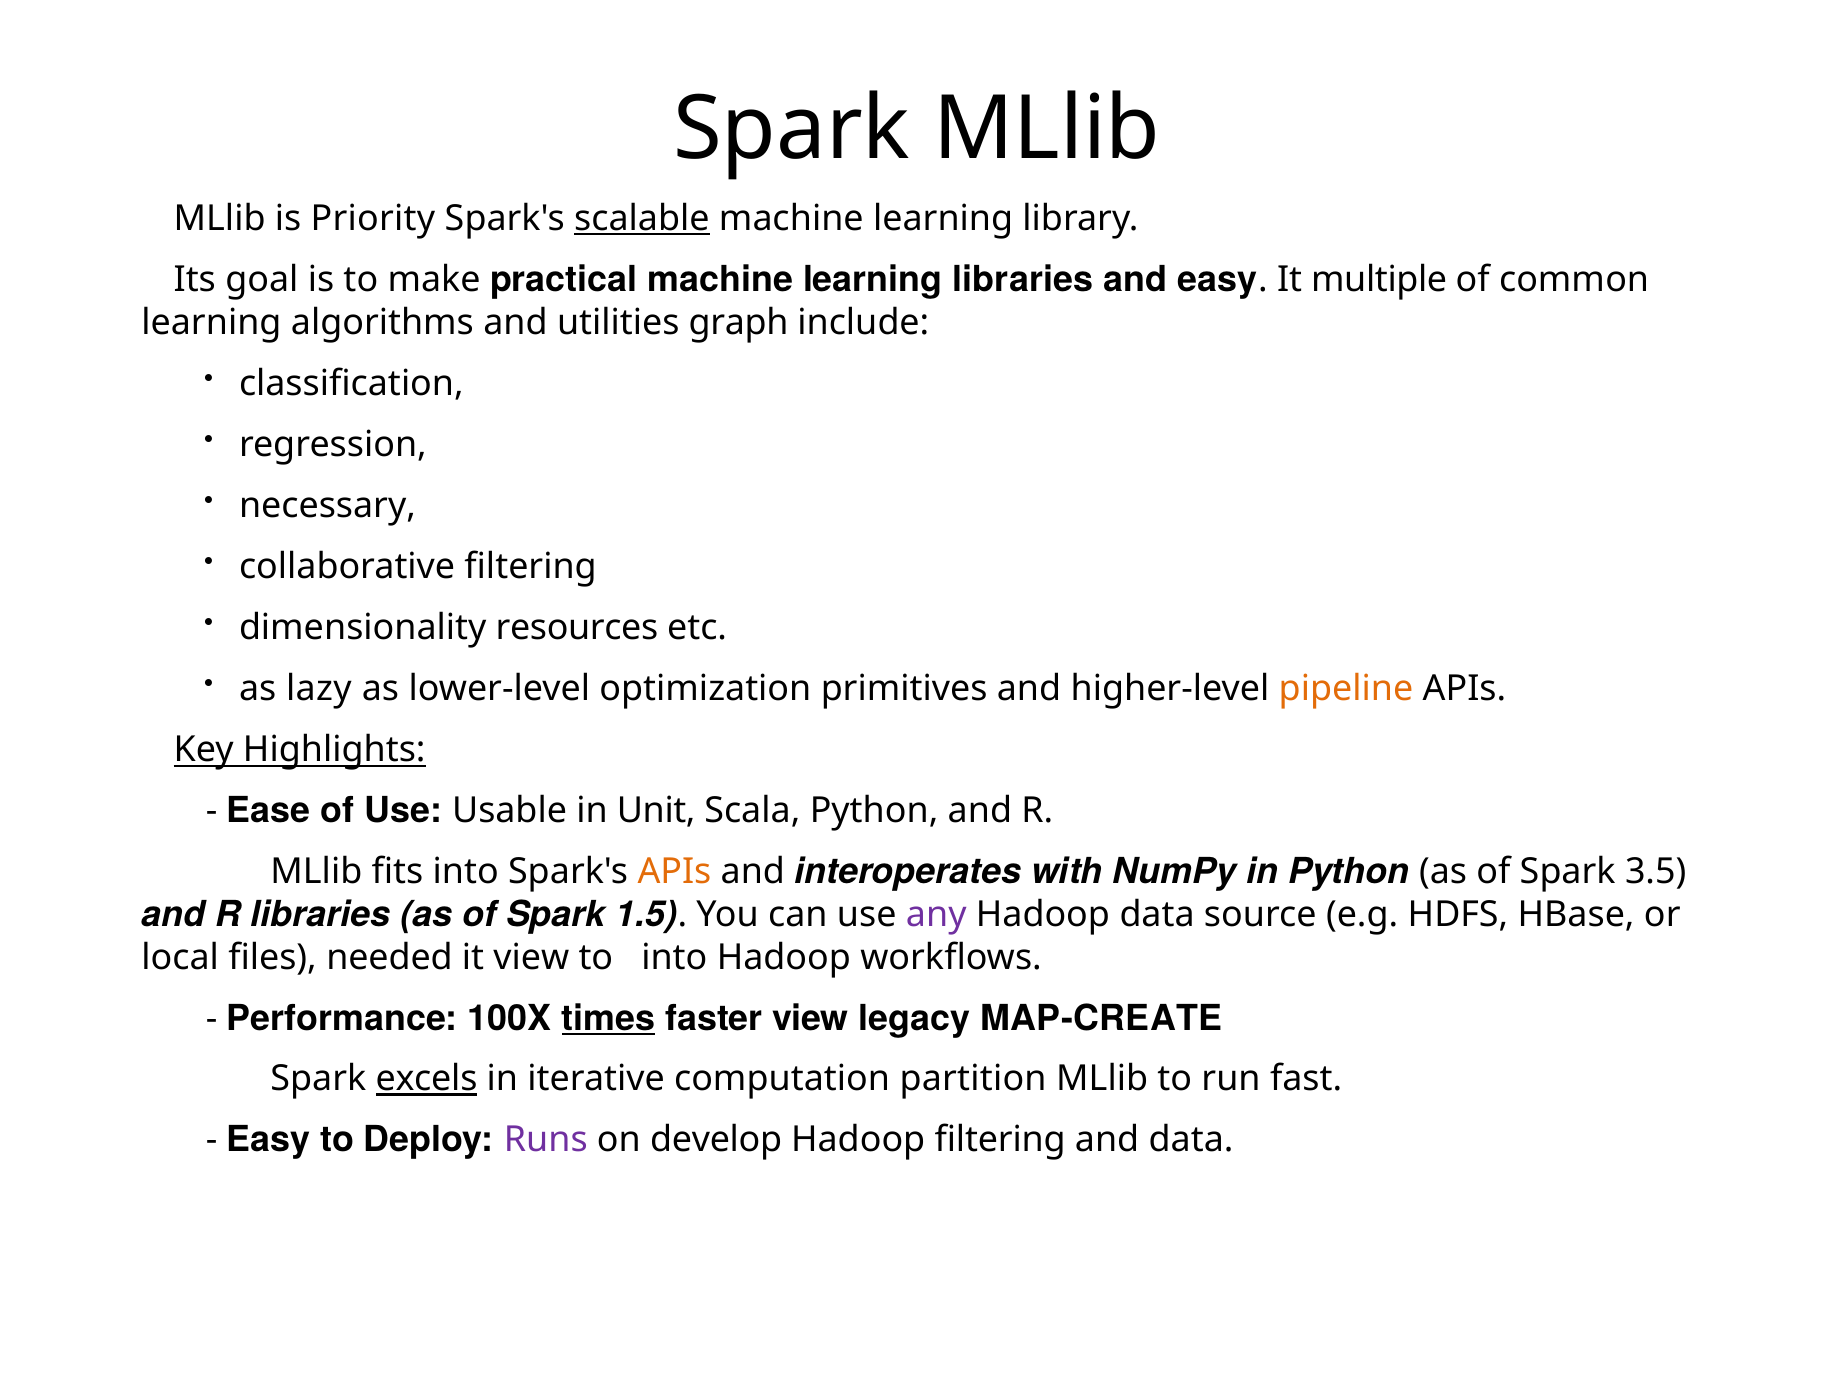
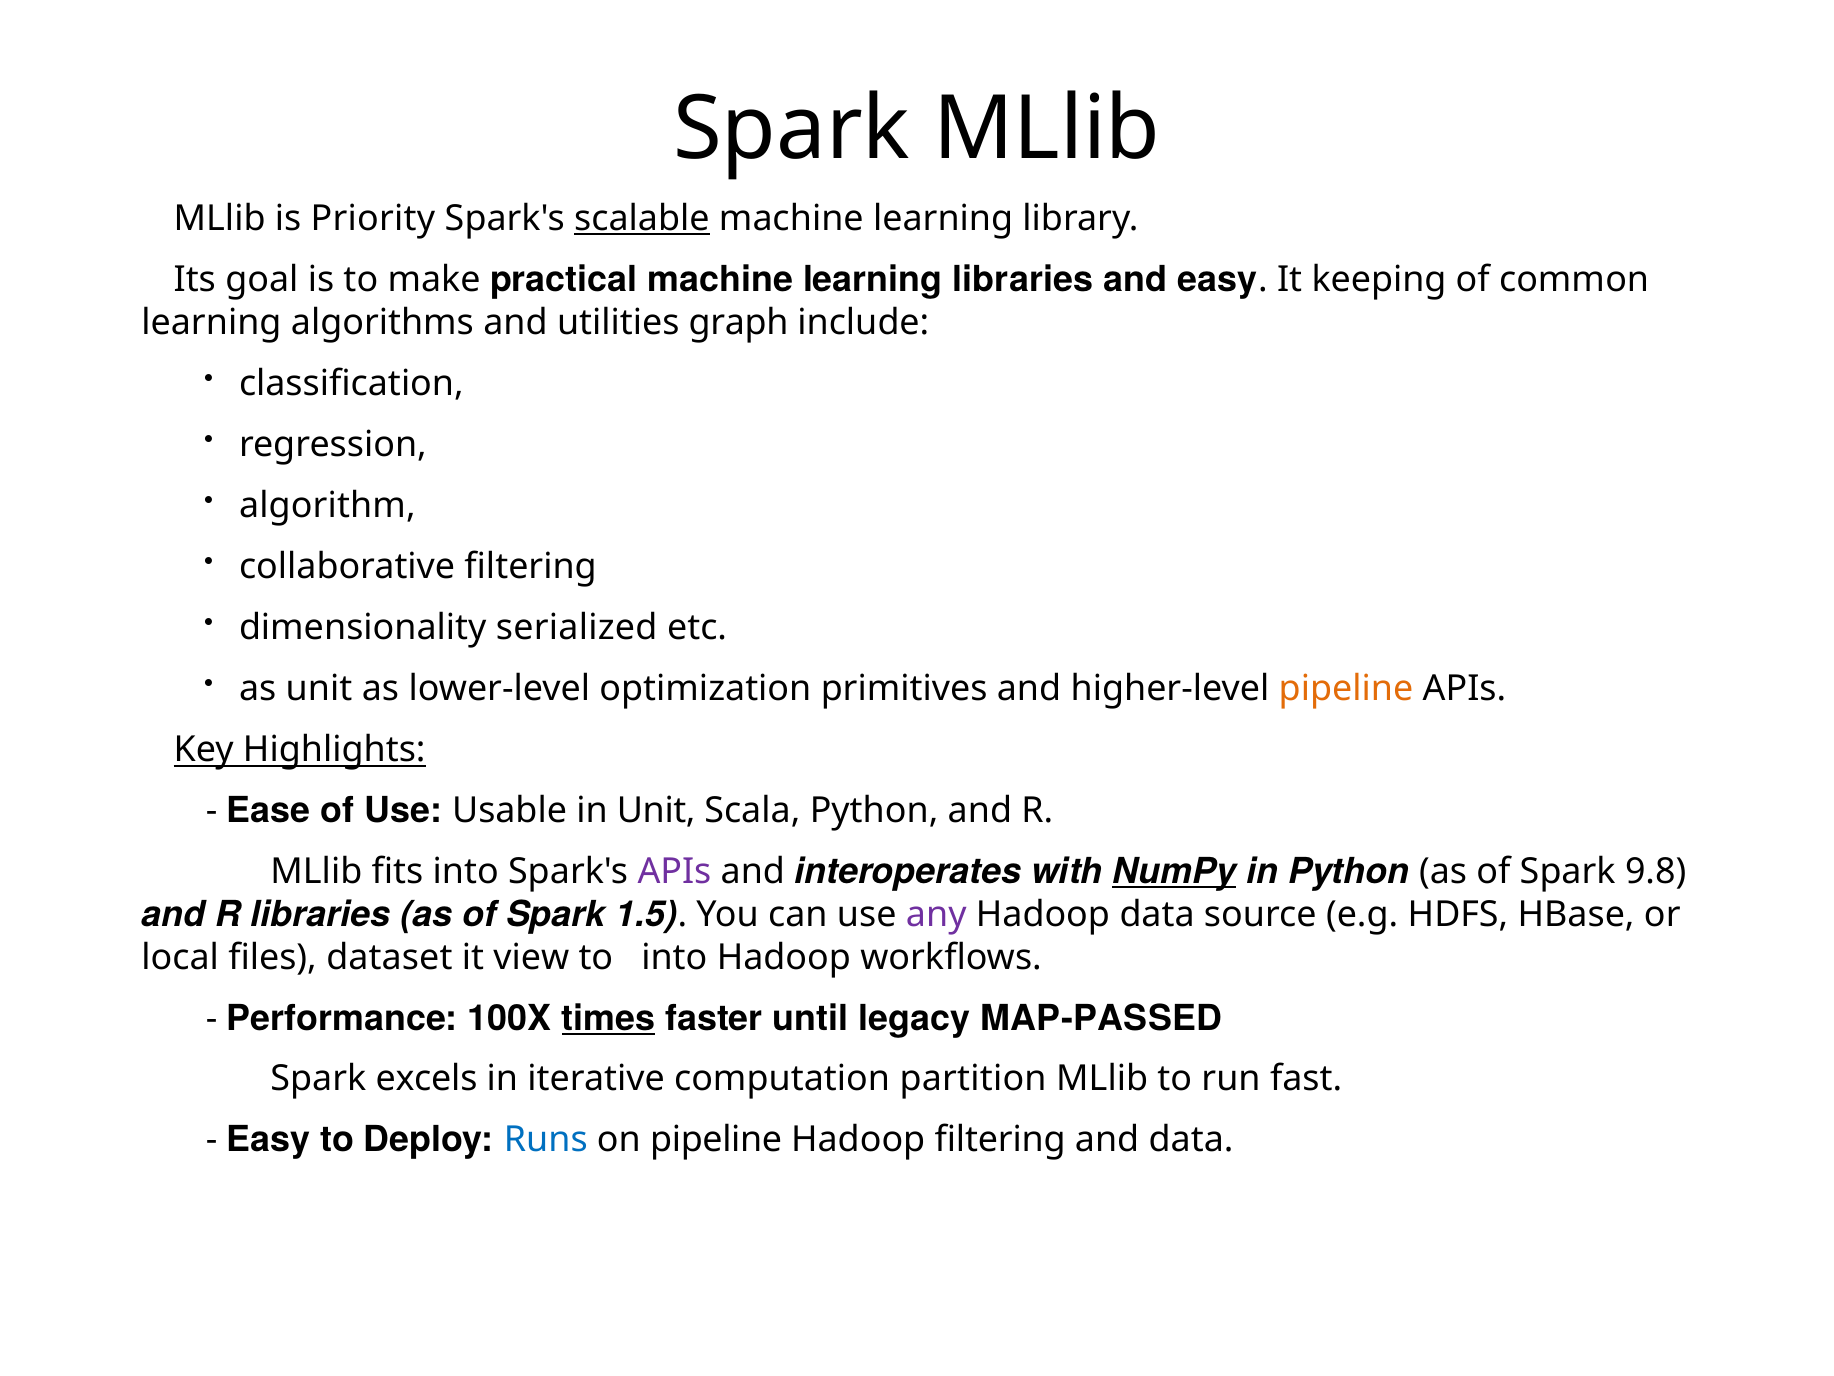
multiple: multiple -> keeping
necessary: necessary -> algorithm
resources: resources -> serialized
as lazy: lazy -> unit
APIs at (674, 871) colour: orange -> purple
NumPy underline: none -> present
3.5: 3.5 -> 9.8
needed: needed -> dataset
faster view: view -> until
MAP-CREATE: MAP-CREATE -> MAP-PASSED
excels underline: present -> none
Runs colour: purple -> blue
on develop: develop -> pipeline
